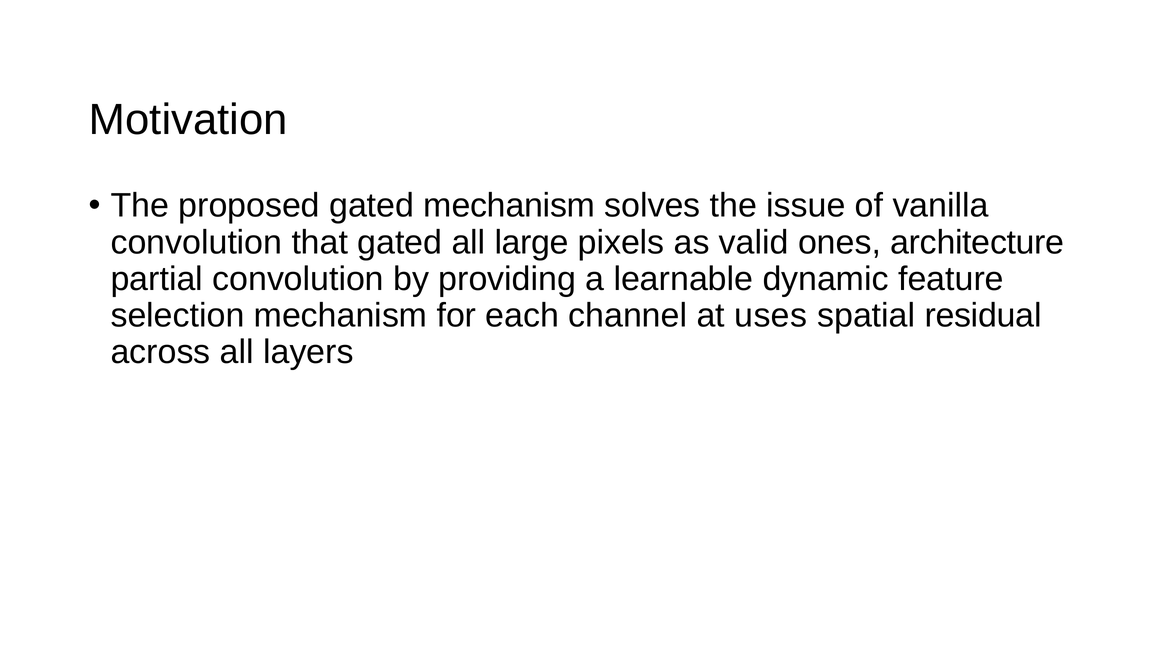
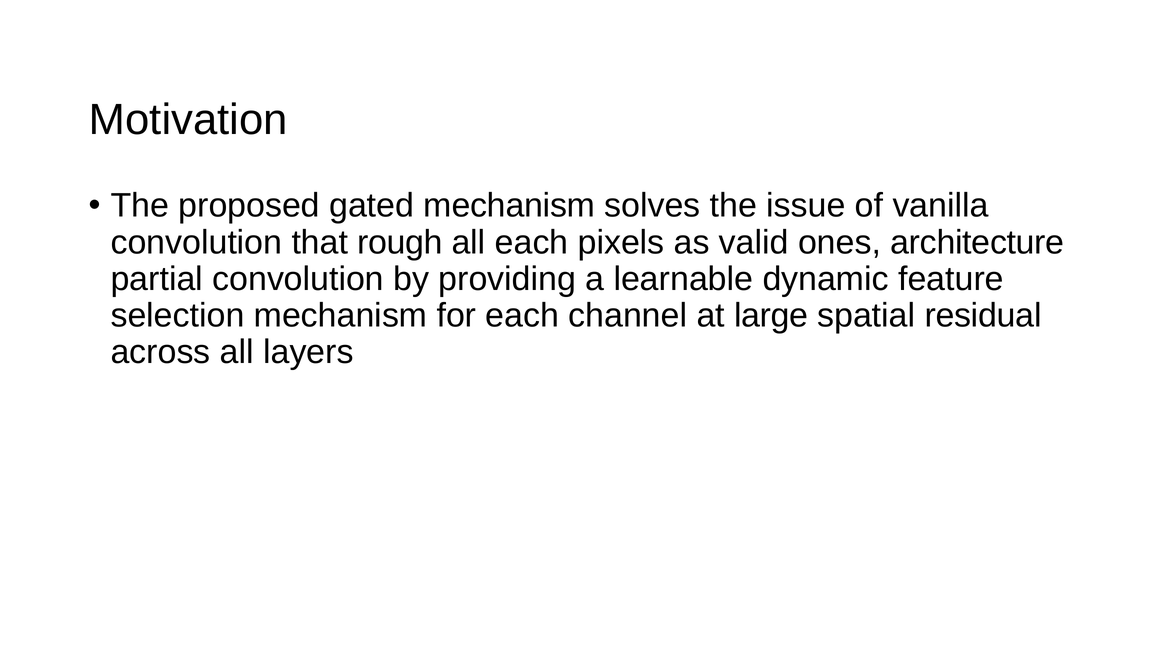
that gated: gated -> rough
all large: large -> each
uses: uses -> large
